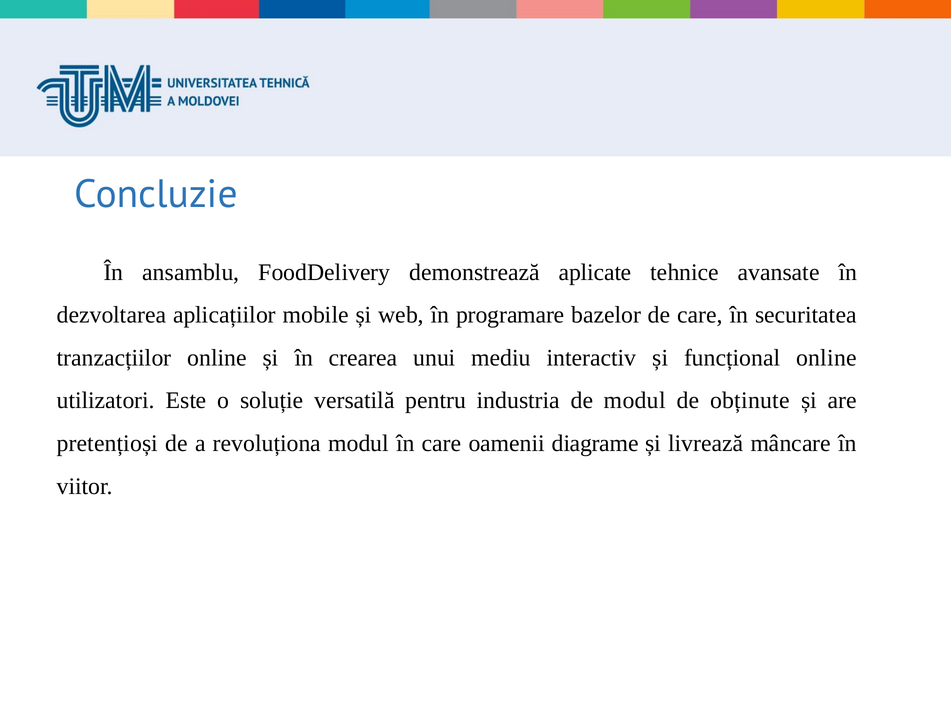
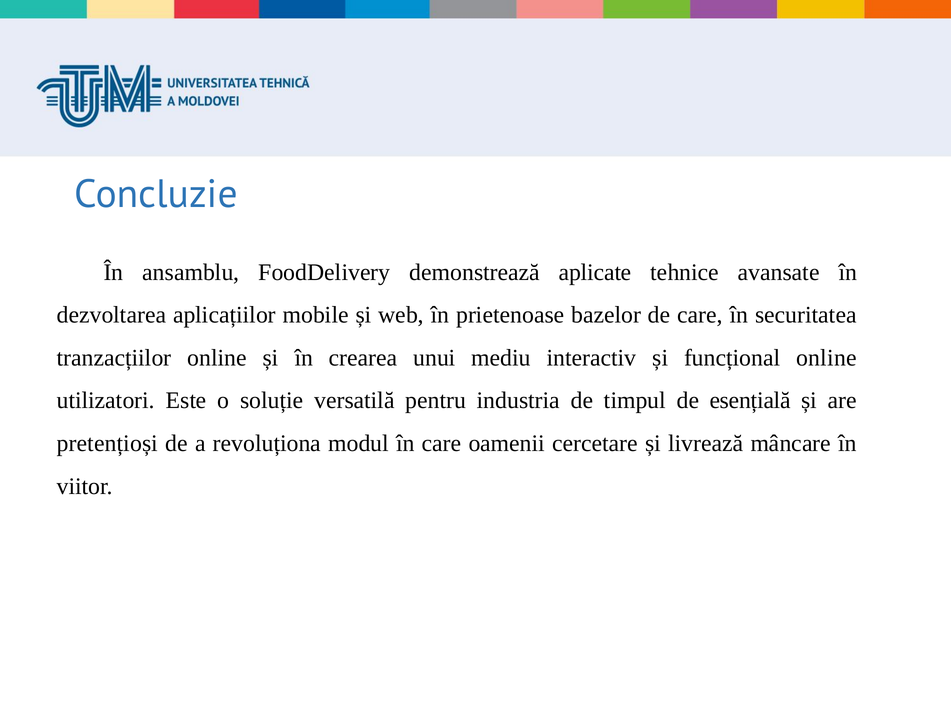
programare: programare -> prietenoase
de modul: modul -> timpul
obținute: obținute -> esențială
diagrame: diagrame -> cercetare
